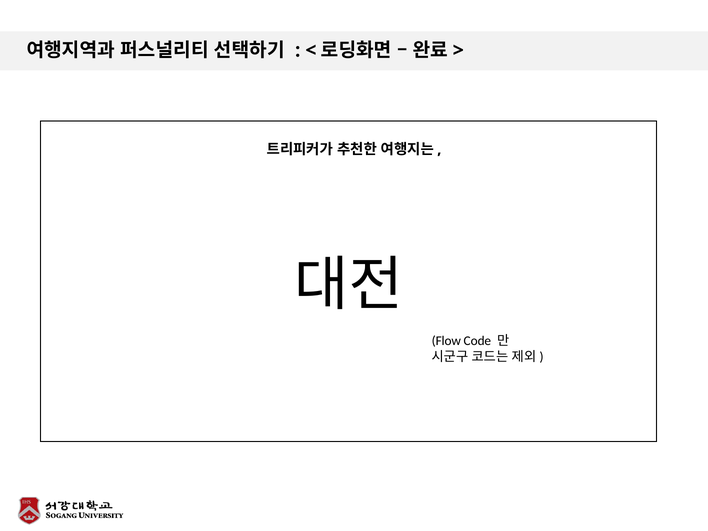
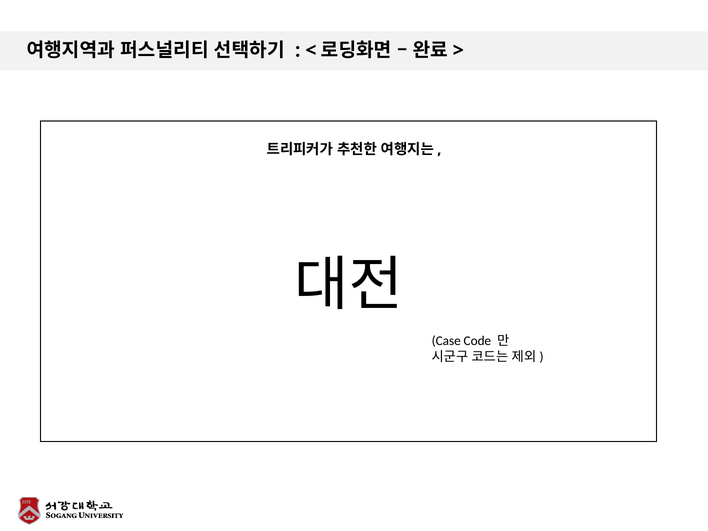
Flow: Flow -> Case
